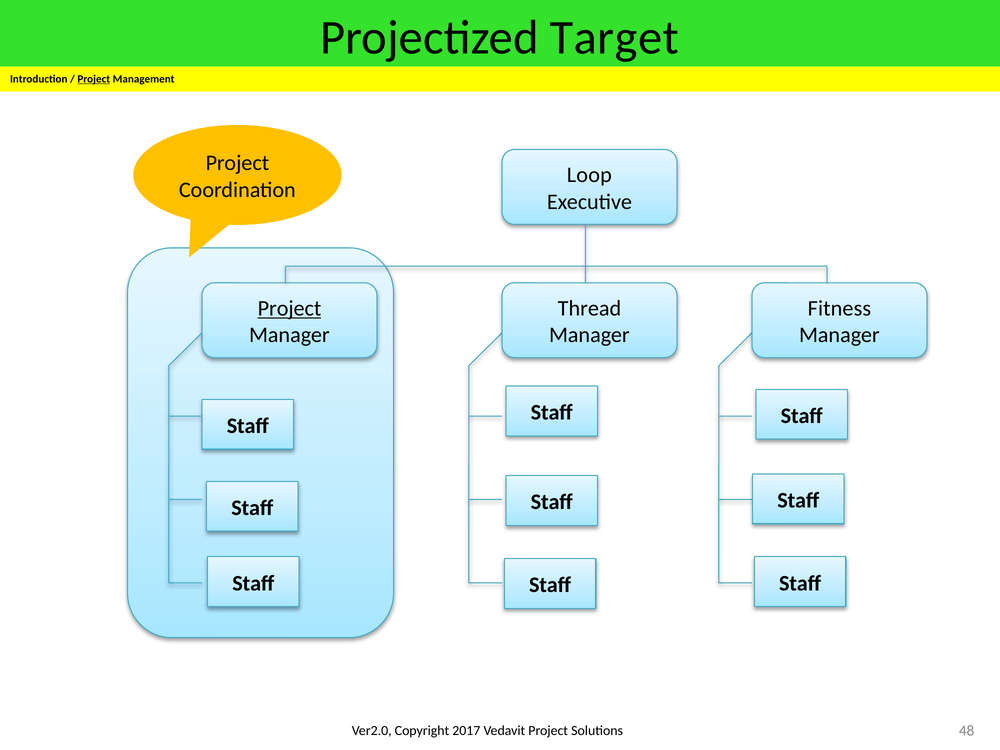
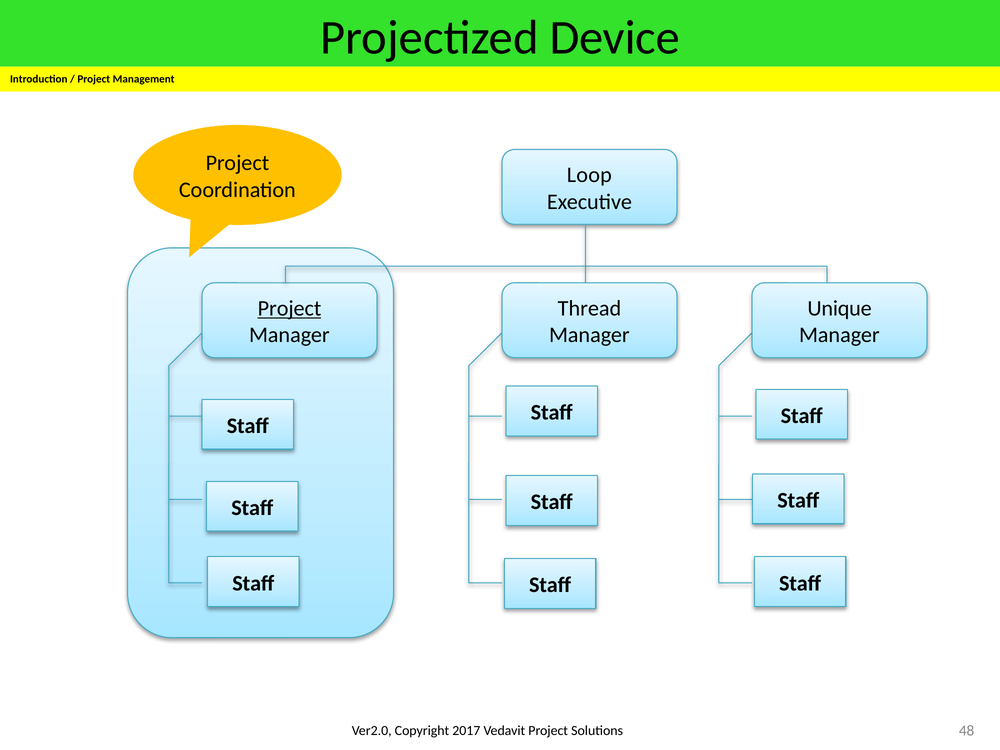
Target: Target -> Device
Project at (94, 79) underline: present -> none
Fitness: Fitness -> Unique
